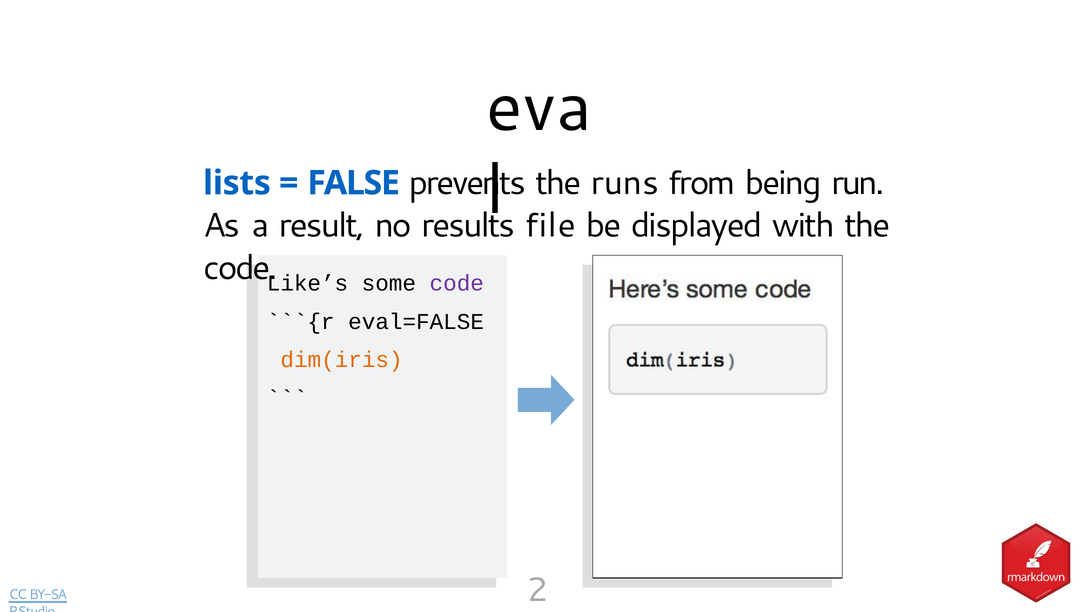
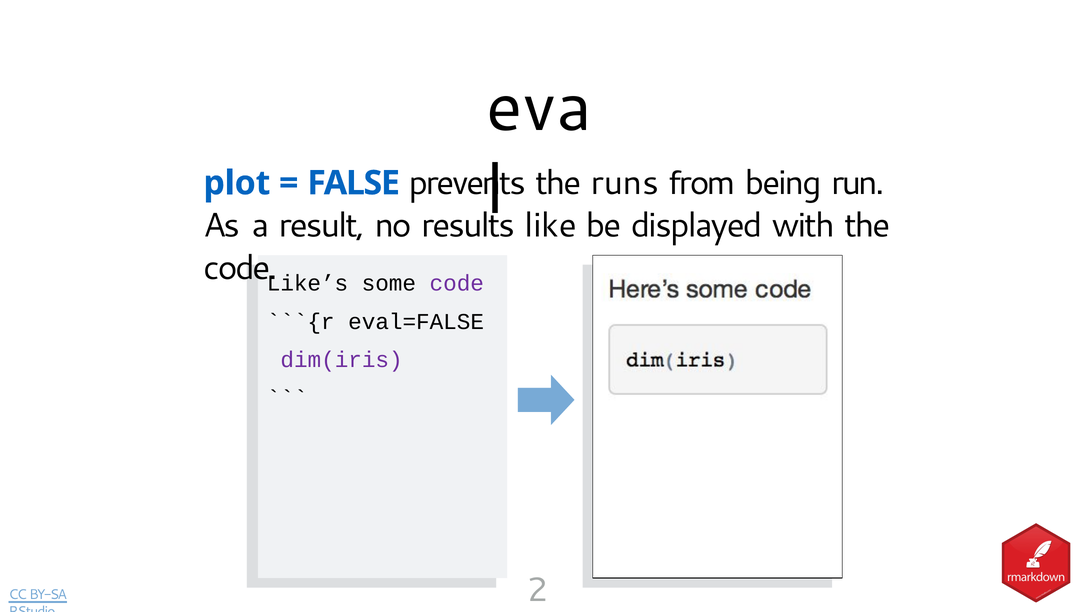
lists: lists -> plot
file: file -> like
dim(iris colour: orange -> purple
